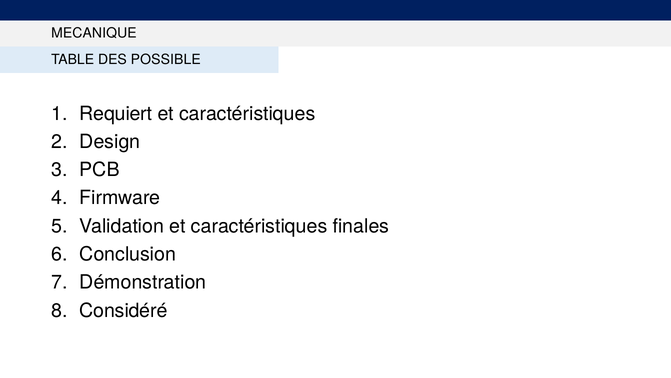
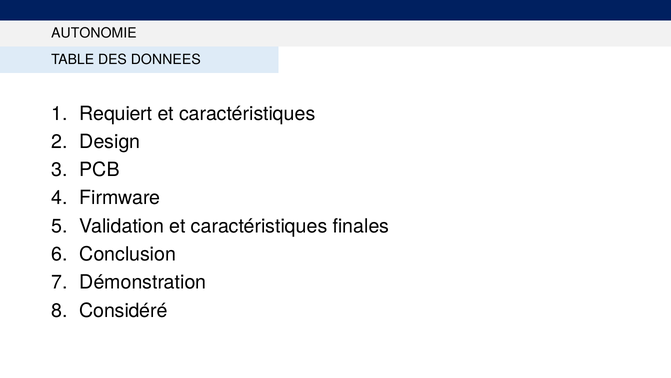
MECANIQUE: MECANIQUE -> AUTONOMIE
POSSIBLE: POSSIBLE -> DONNEES
